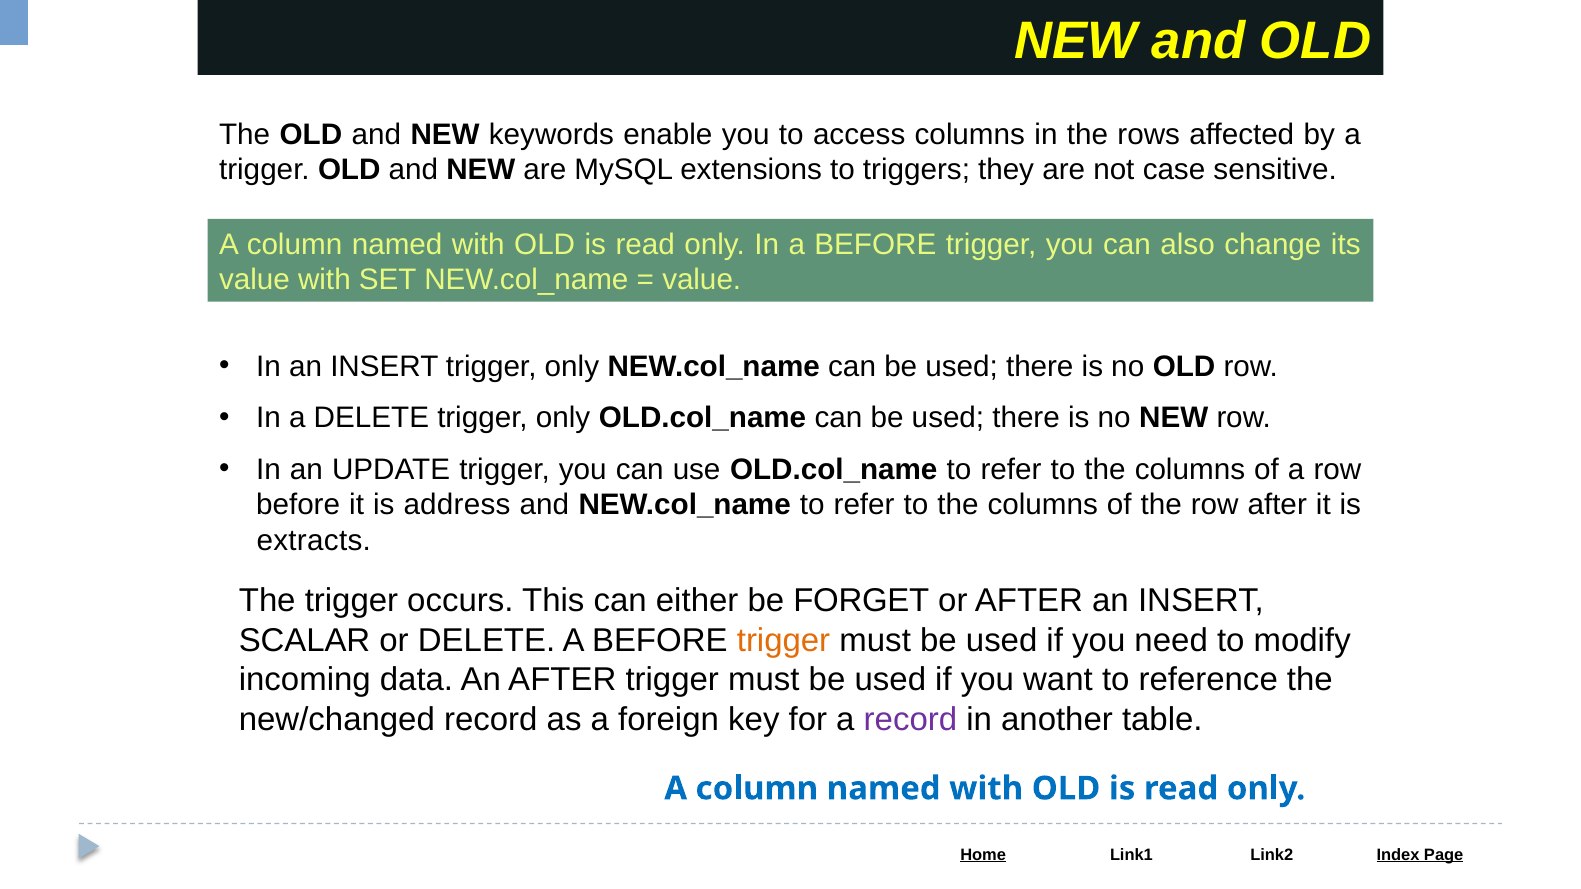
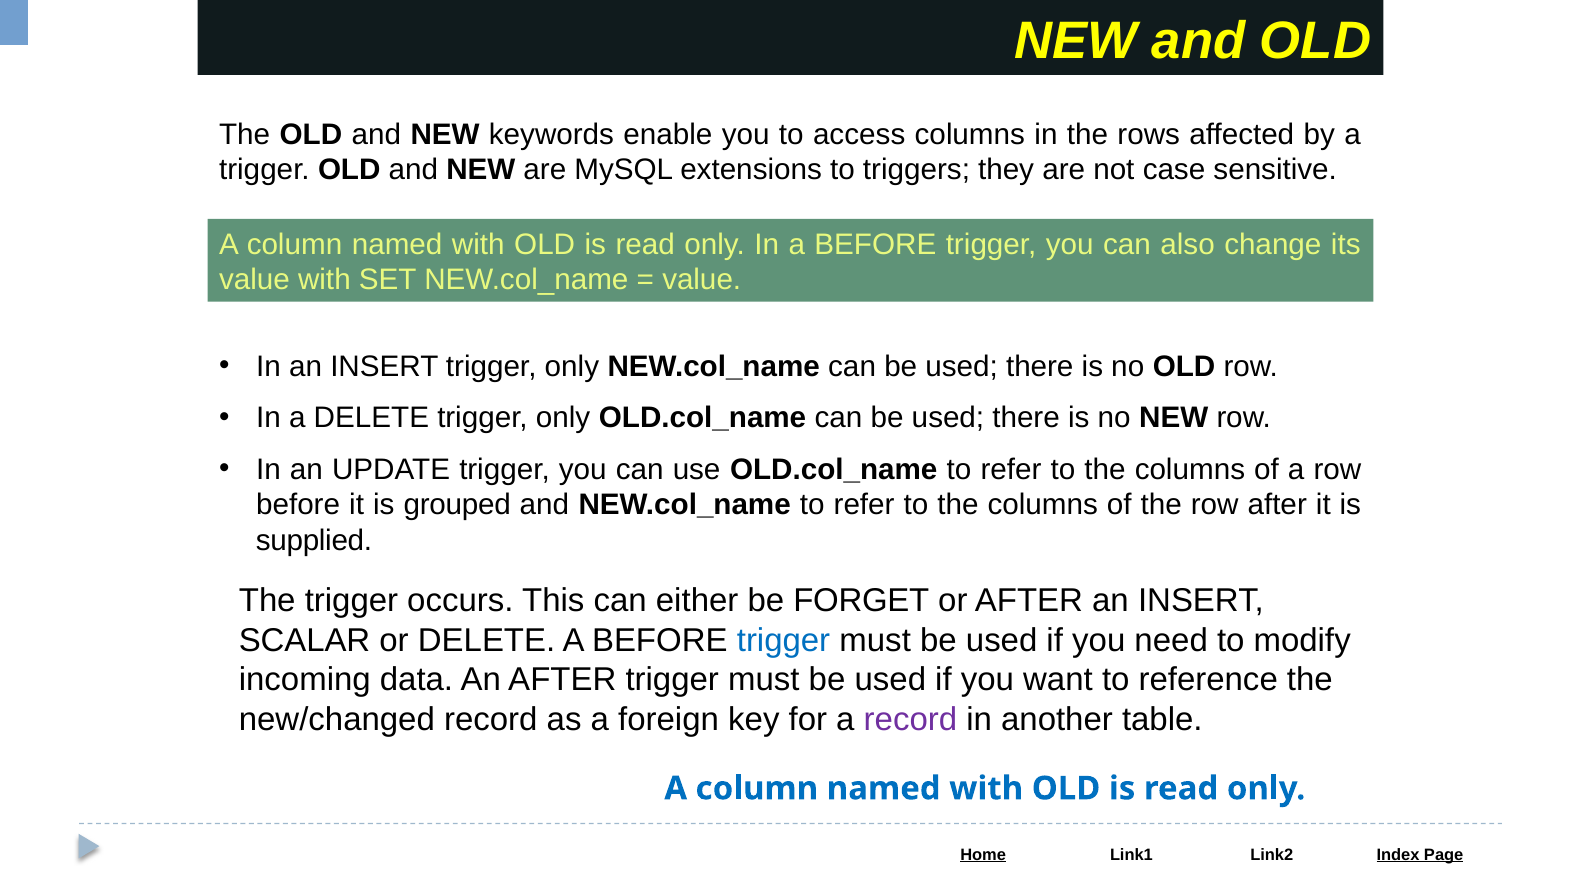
address: address -> grouped
extracts: extracts -> supplied
trigger at (784, 641) colour: orange -> blue
